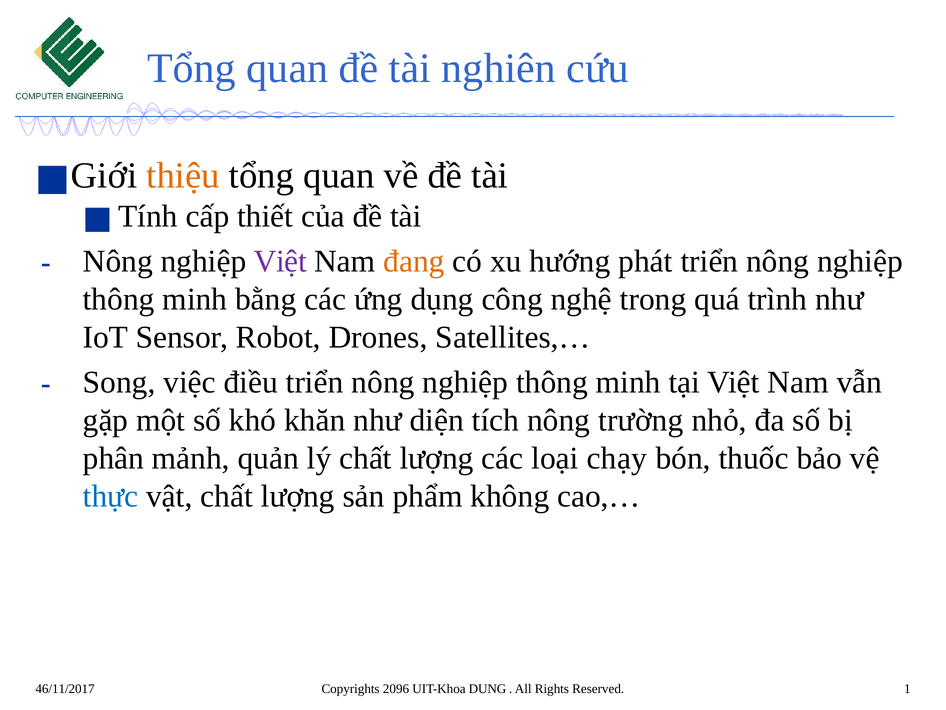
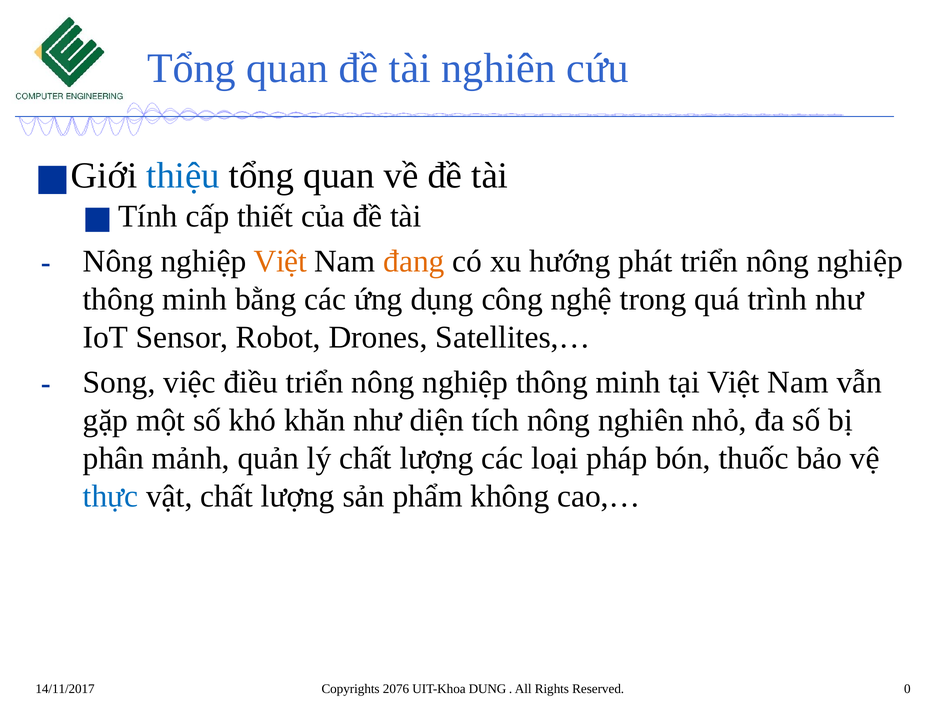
thiệu colour: orange -> blue
Việt at (280, 261) colour: purple -> orange
nông trường: trường -> nghiên
chạy: chạy -> pháp
46/11/2017: 46/11/2017 -> 14/11/2017
2096: 2096 -> 2076
1: 1 -> 0
